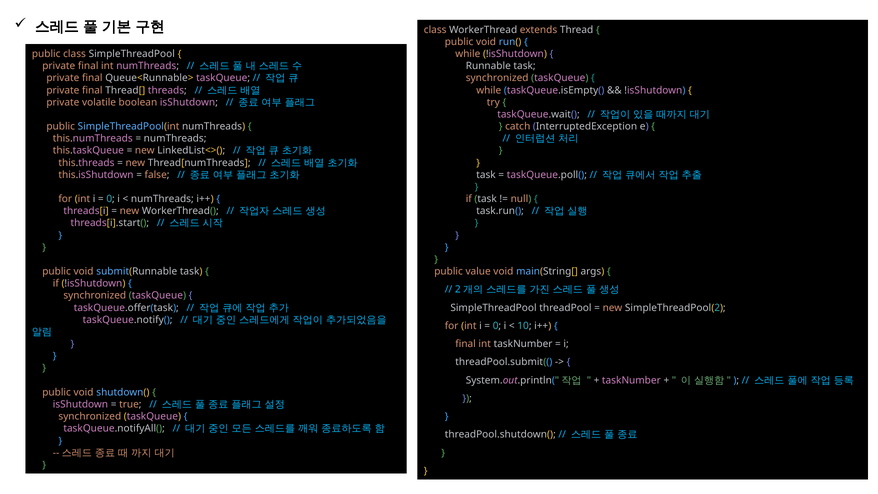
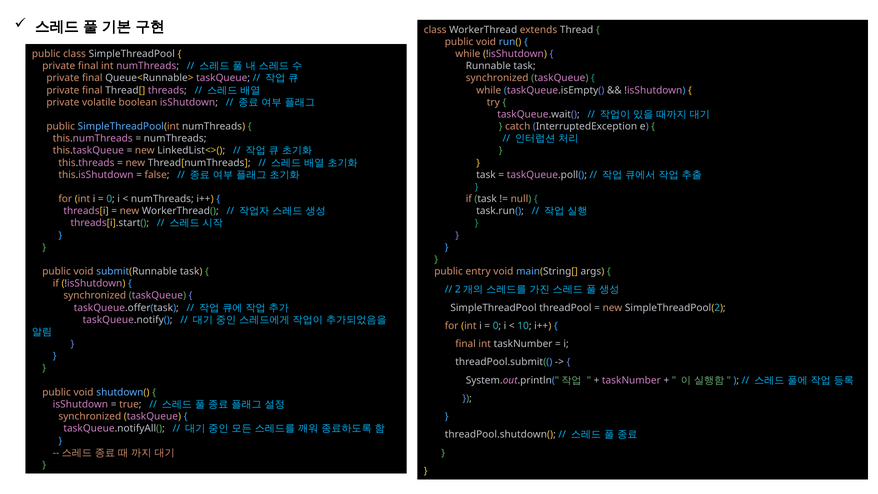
value: value -> entry
